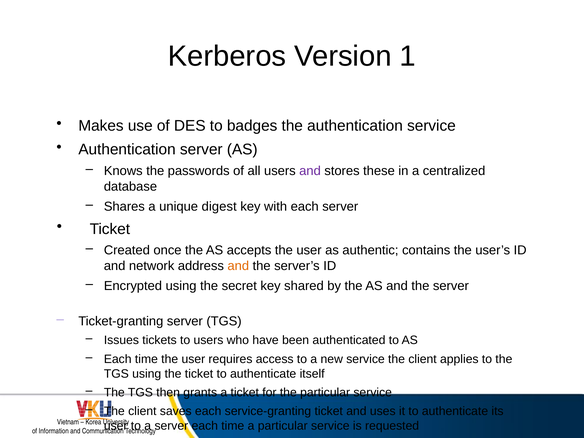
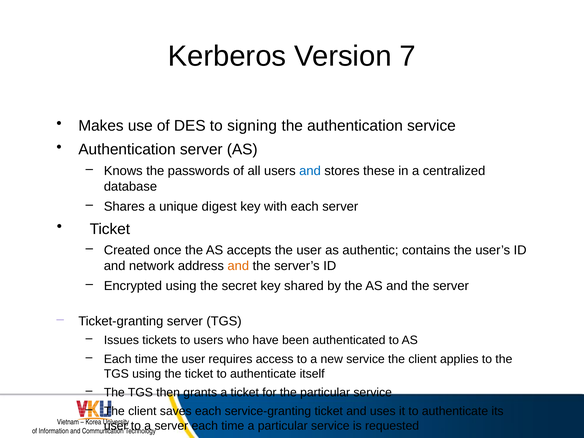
1: 1 -> 7
badges: badges -> signing
and at (310, 171) colour: purple -> blue
